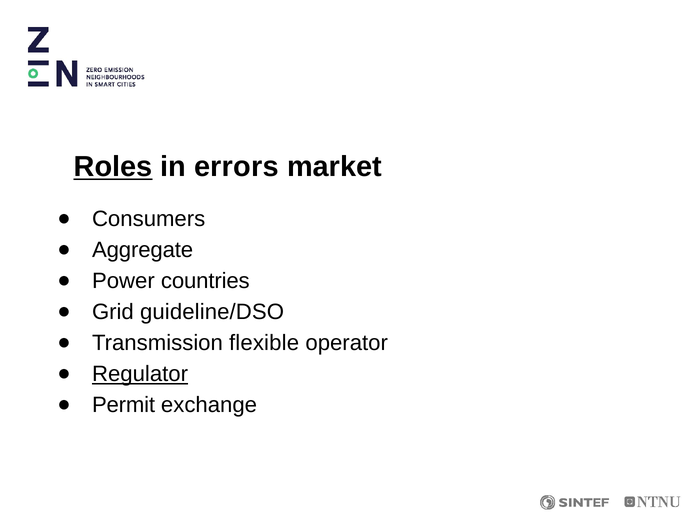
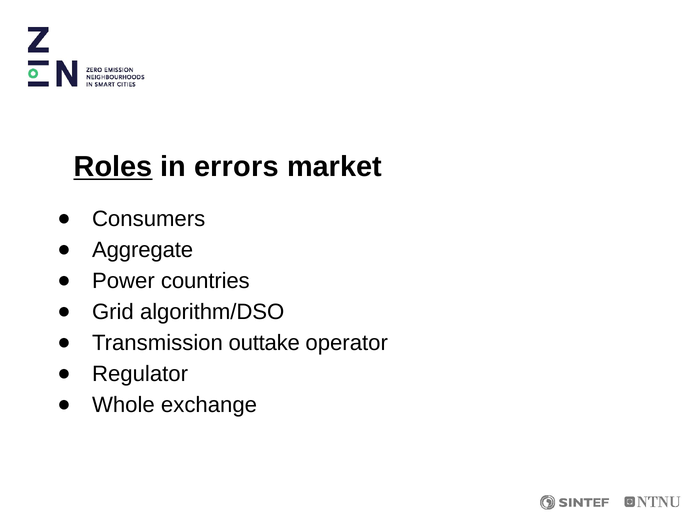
guideline/DSO: guideline/DSO -> algorithm/DSO
flexible: flexible -> outtake
Regulator underline: present -> none
Permit: Permit -> Whole
